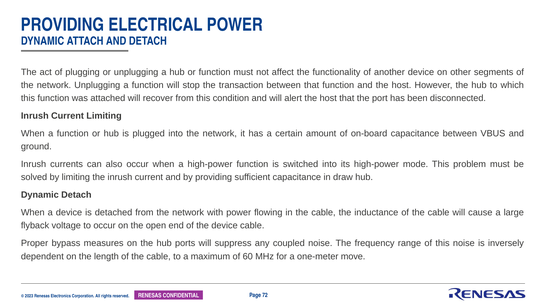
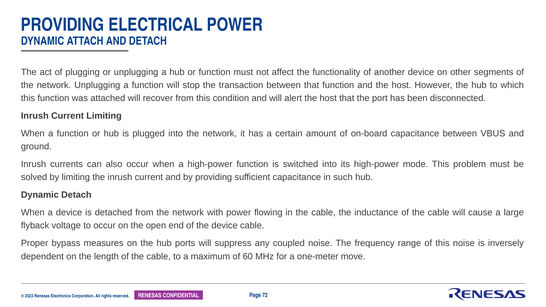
draw: draw -> such
